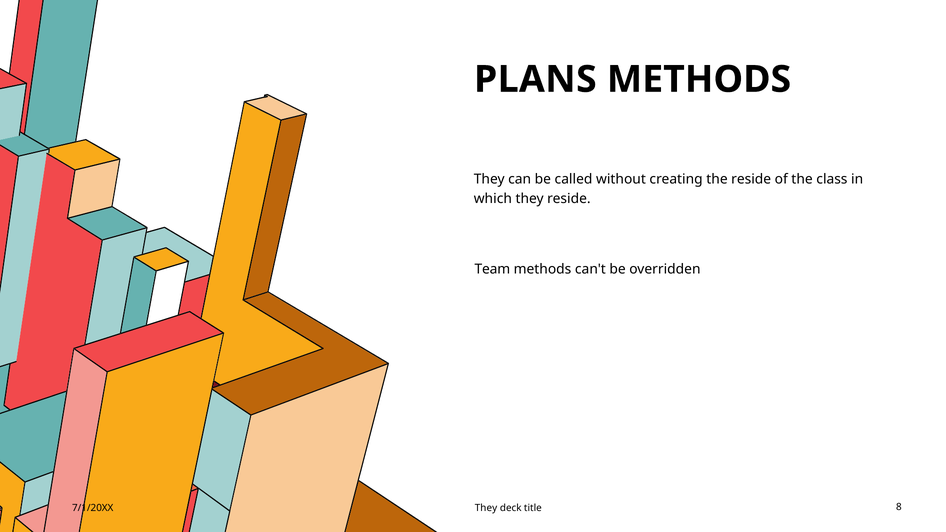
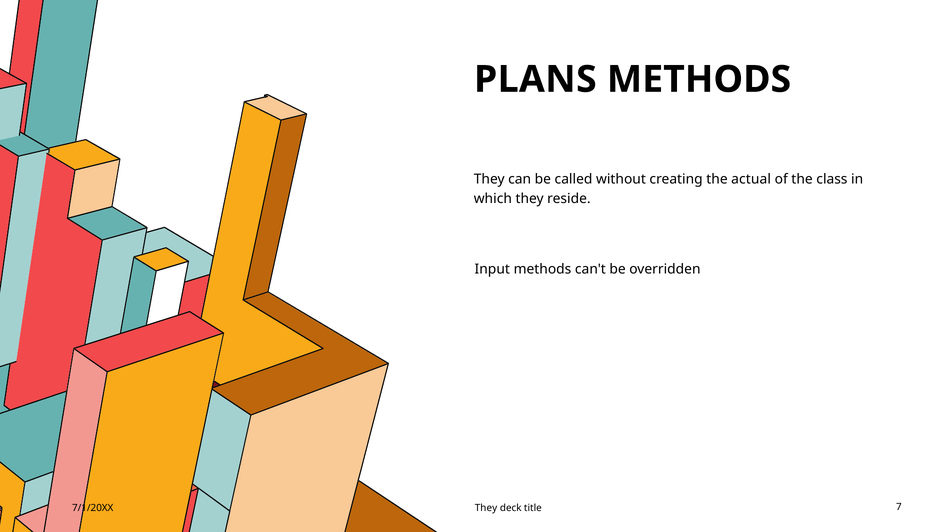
the reside: reside -> actual
Team: Team -> Input
8: 8 -> 7
